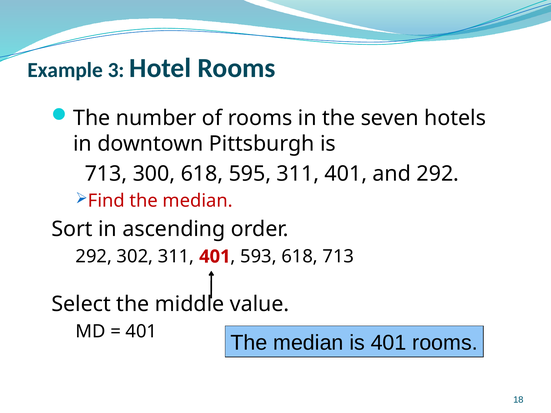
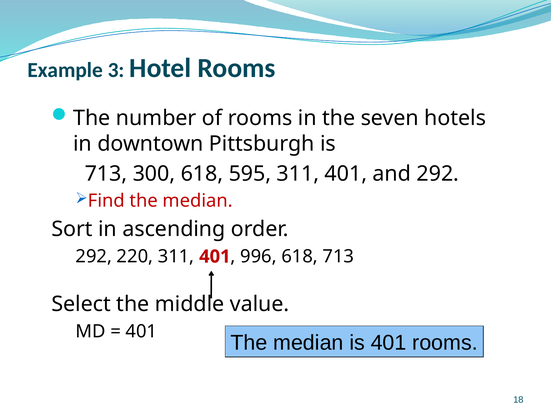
302: 302 -> 220
593: 593 -> 996
